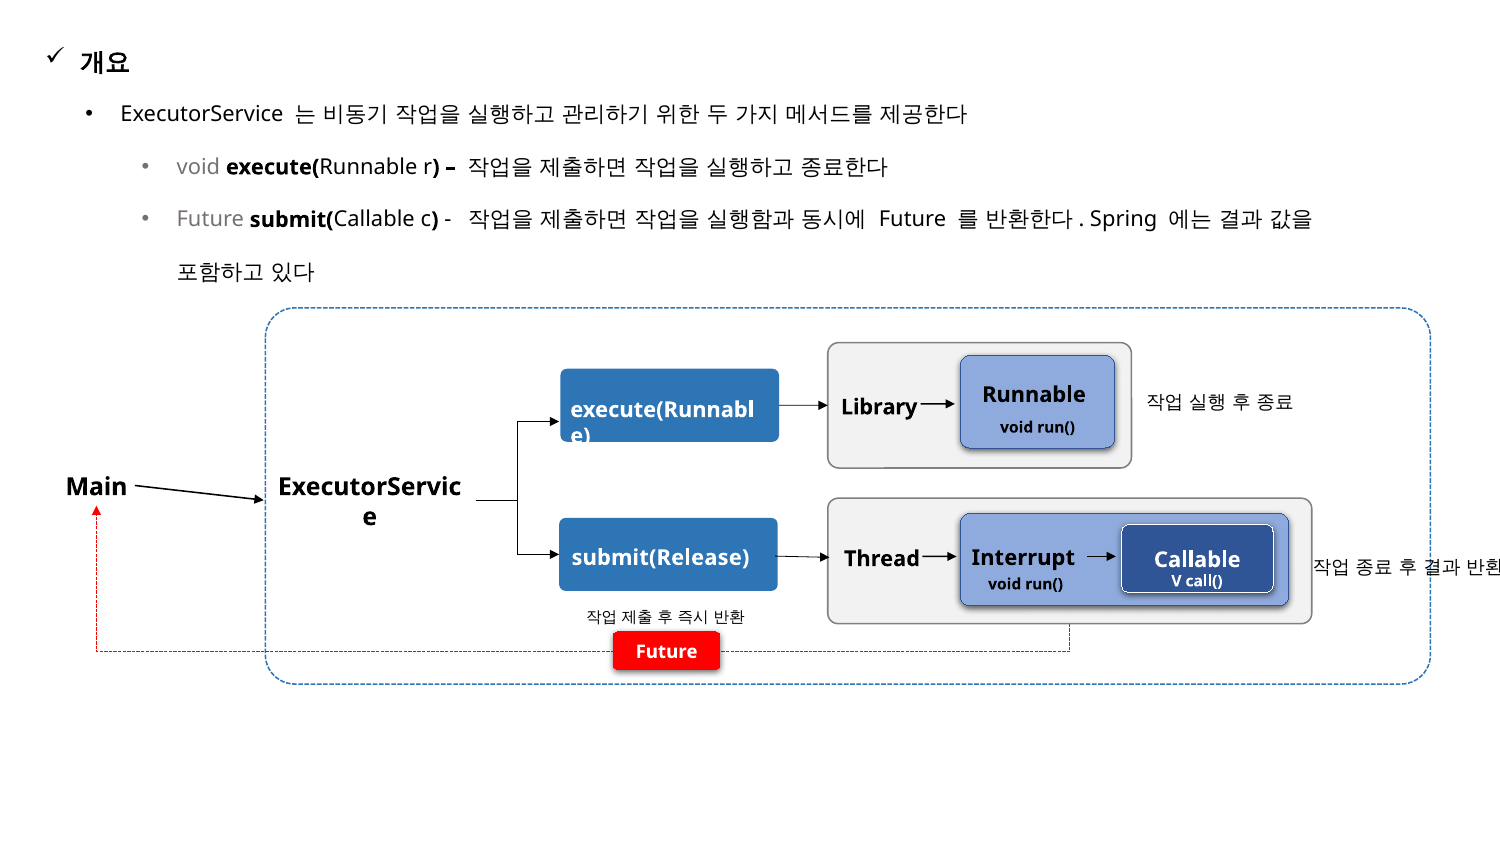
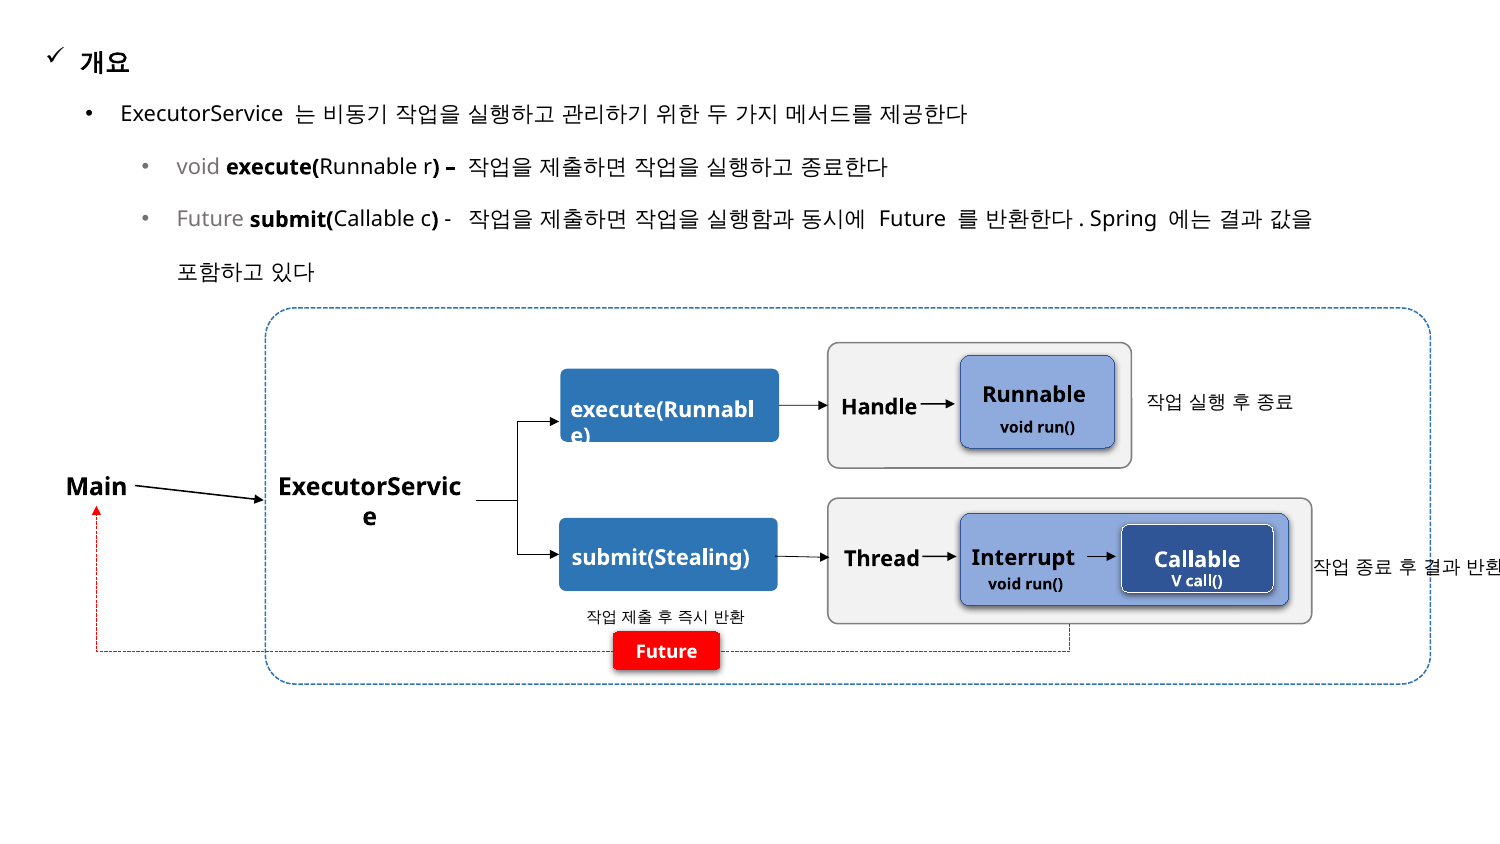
Library: Library -> Handle
submit(Release: submit(Release -> submit(Stealing
